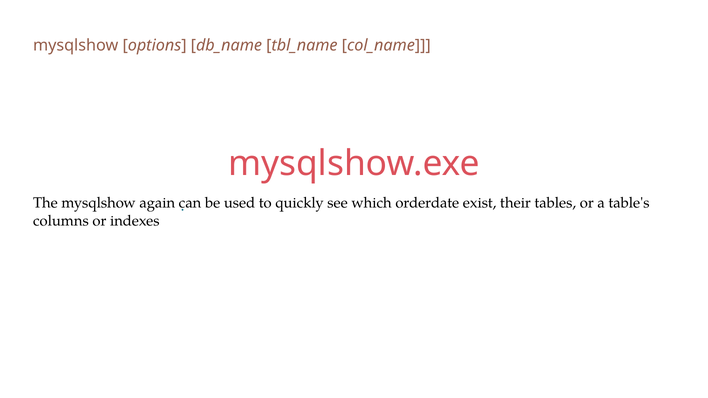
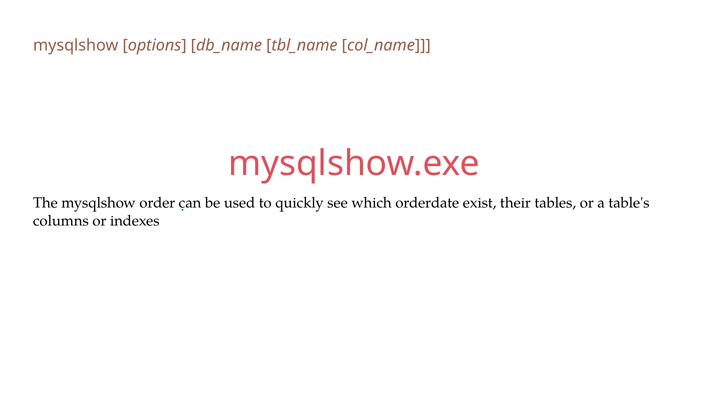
again: again -> order
